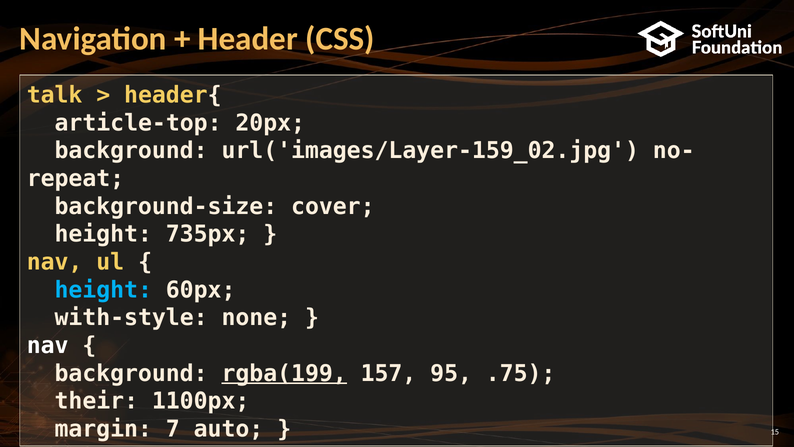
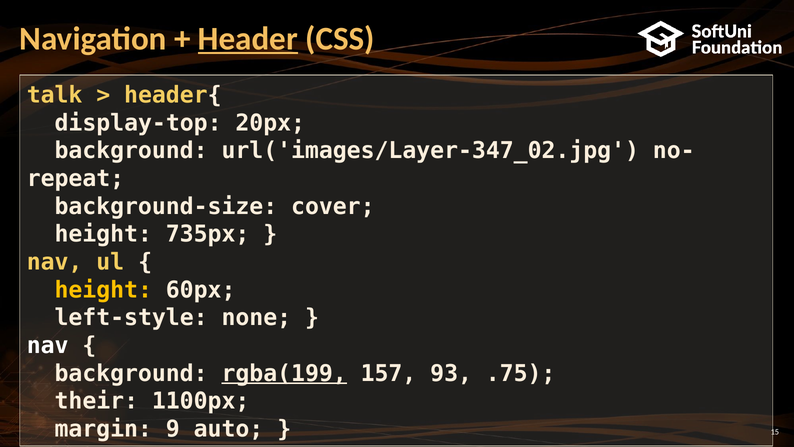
Header underline: none -> present
article-top: article-top -> display-top
url('images/Layer-159_02.jpg: url('images/Layer-159_02.jpg -> url('images/Layer-347_02.jpg
height at (103, 290) colour: light blue -> yellow
with-style: with-style -> left-style
95: 95 -> 93
7: 7 -> 9
